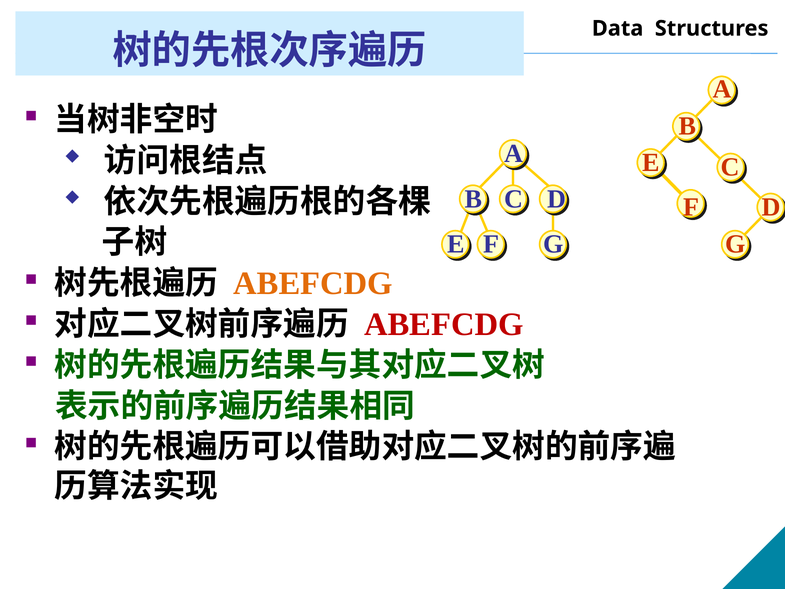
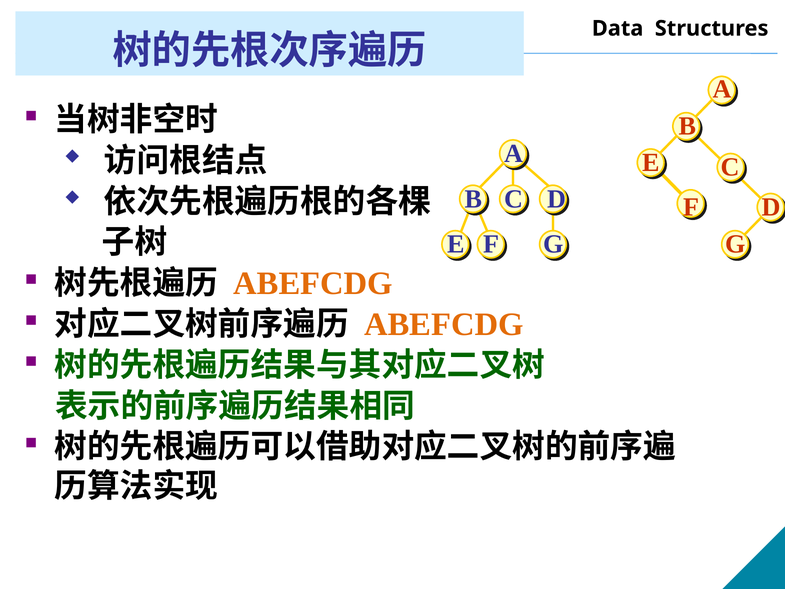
ABEFCDG at (444, 324) colour: red -> orange
